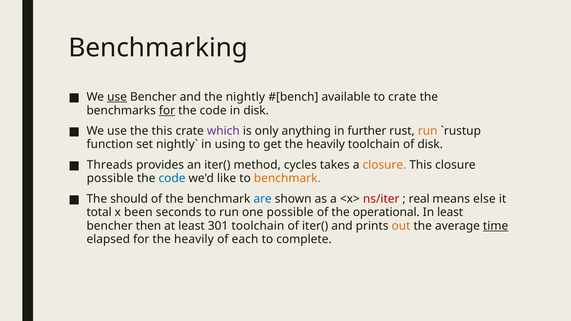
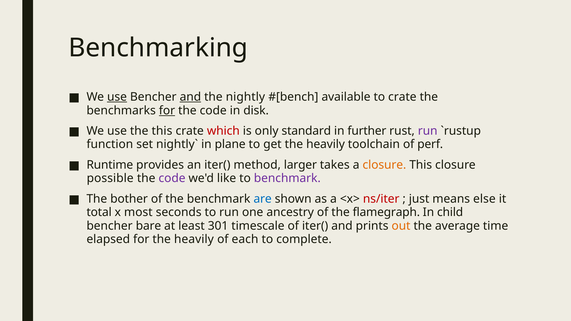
and at (190, 97) underline: none -> present
which colour: purple -> red
anything: anything -> standard
run at (428, 131) colour: orange -> purple
using: using -> plane
of disk: disk -> perf
Threads: Threads -> Runtime
cycles: cycles -> larger
code at (172, 178) colour: blue -> purple
benchmark at (287, 178) colour: orange -> purple
should: should -> bother
real: real -> just
been: been -> most
one possible: possible -> ancestry
operational: operational -> flamegraph
In least: least -> child
then: then -> bare
301 toolchain: toolchain -> timescale
time underline: present -> none
